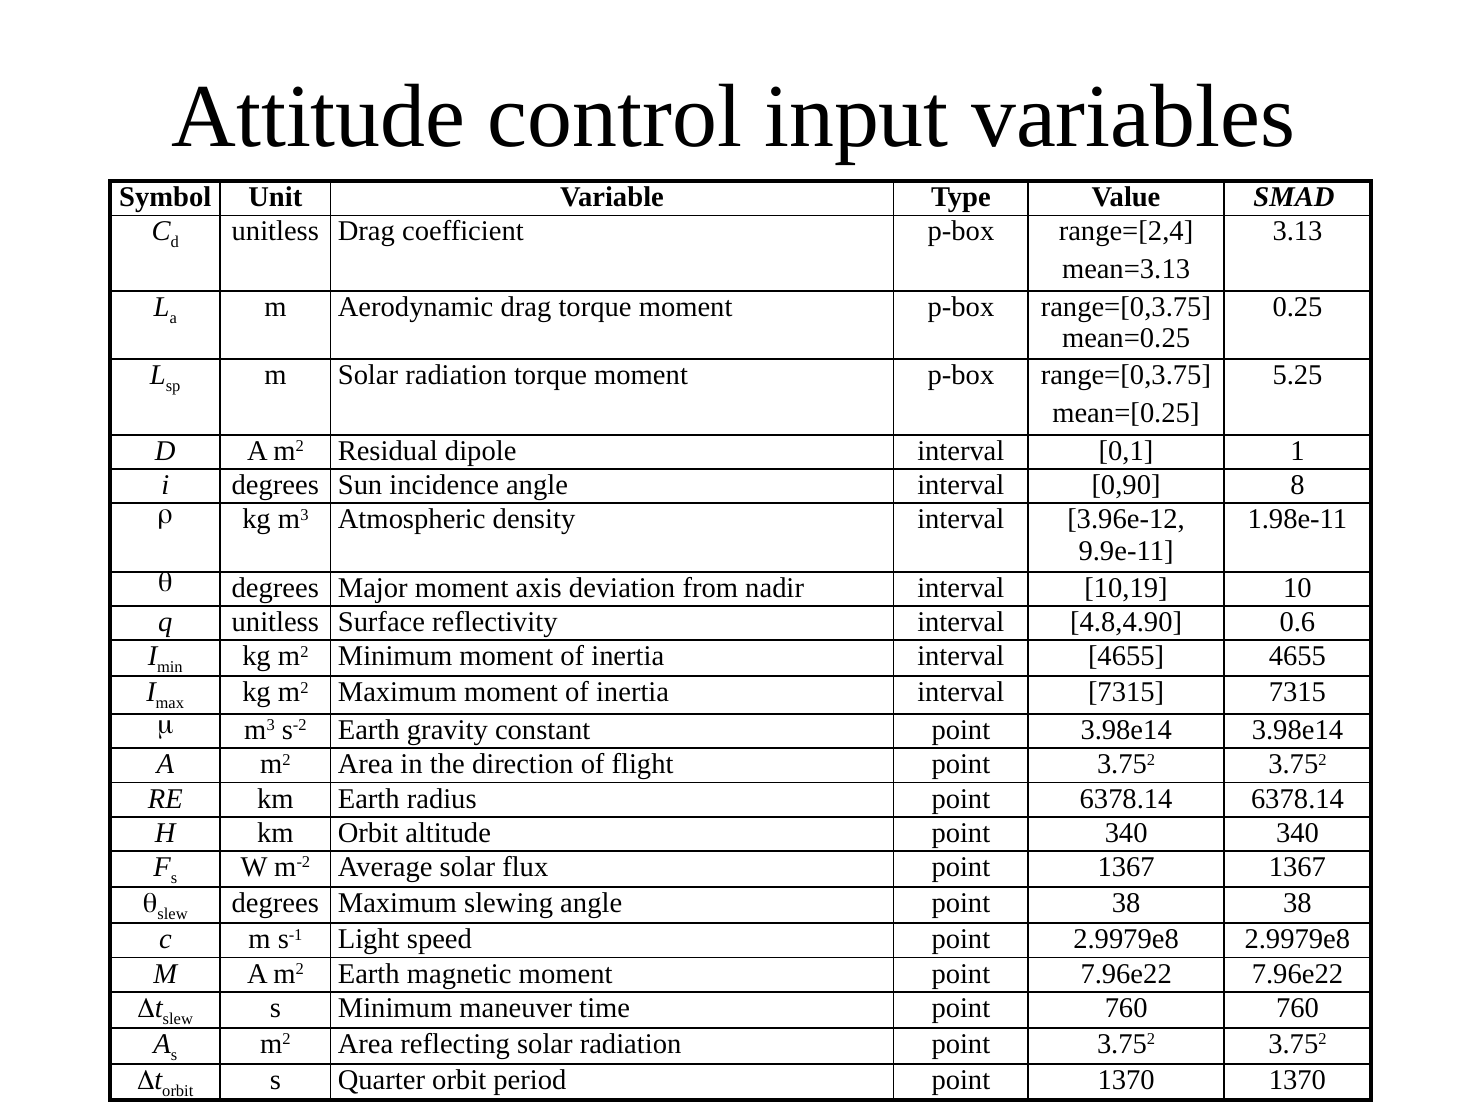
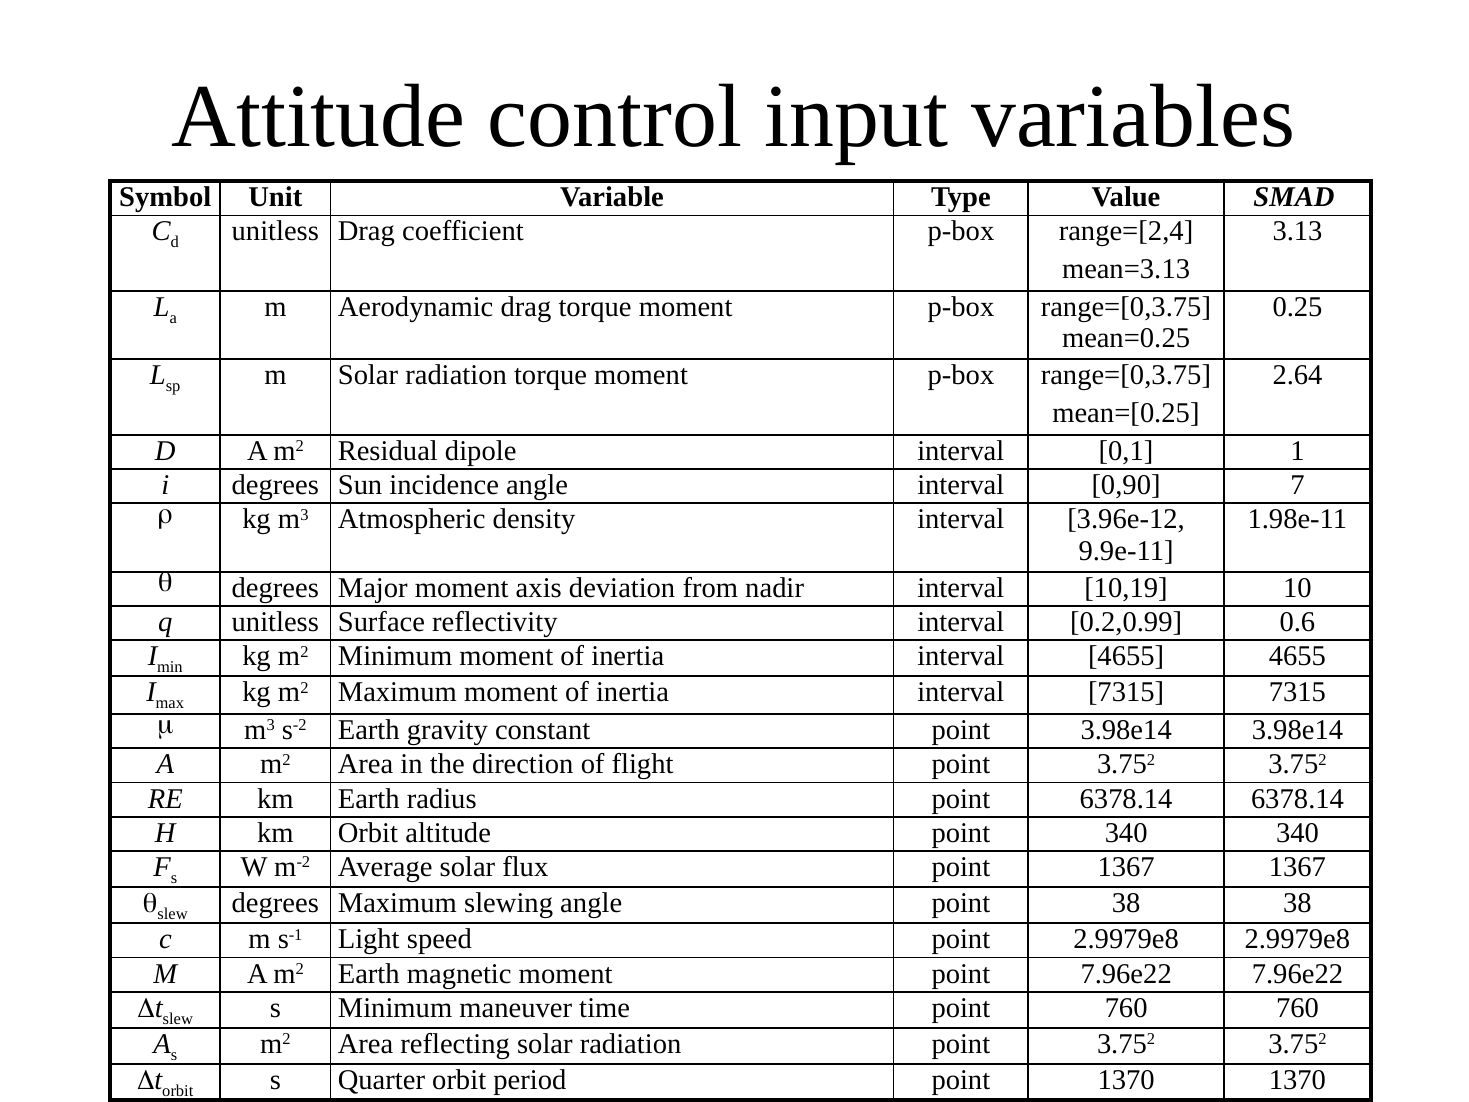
5.25: 5.25 -> 2.64
8: 8 -> 7
4.8,4.90: 4.8,4.90 -> 0.2,0.99
